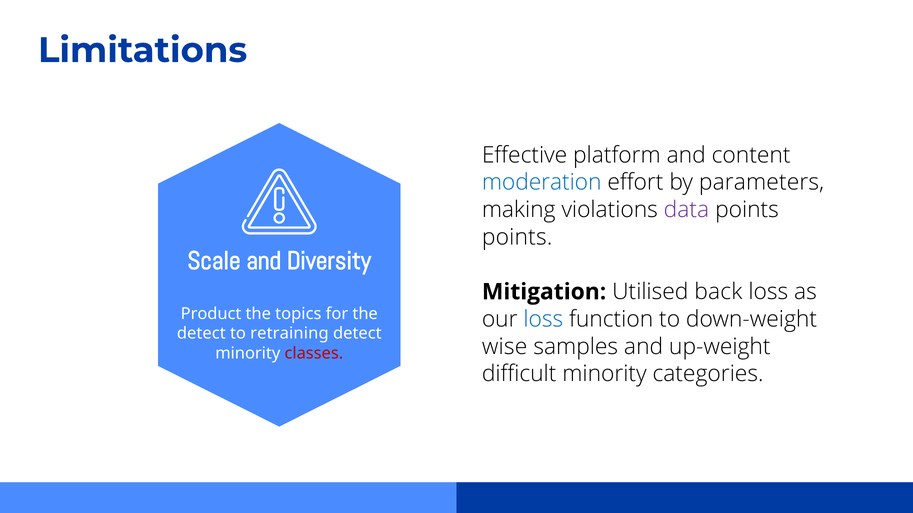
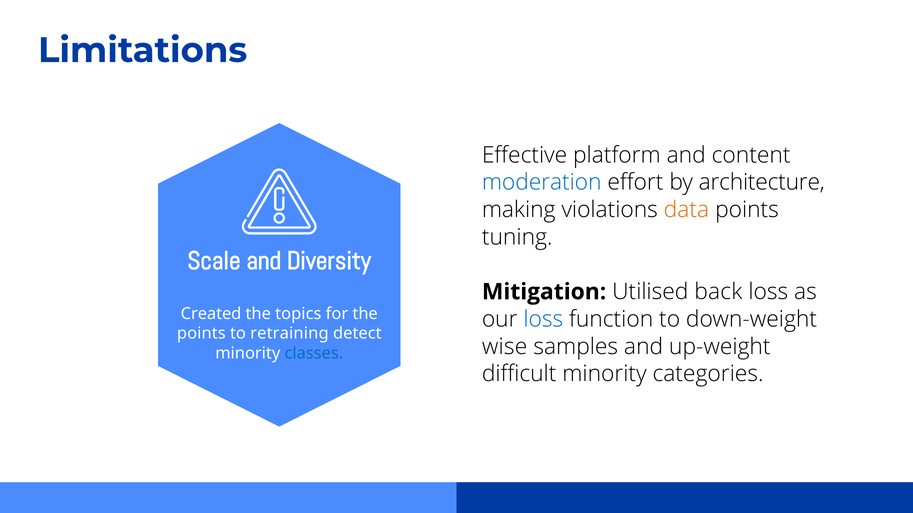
parameters: parameters -> architecture
data colour: purple -> orange
points at (517, 237): points -> tuning
Product: Product -> Created
detect at (201, 334): detect -> points
classes colour: red -> blue
